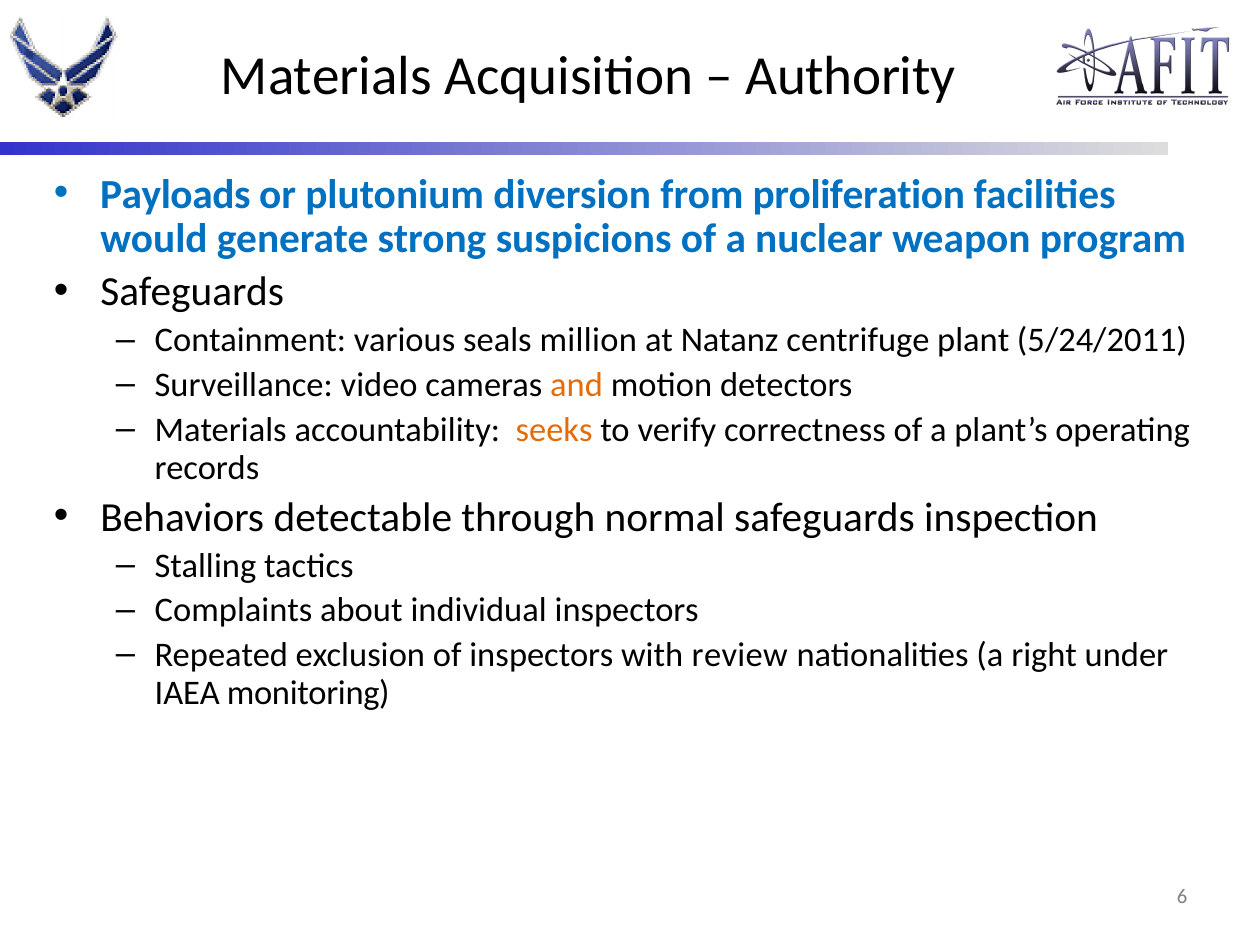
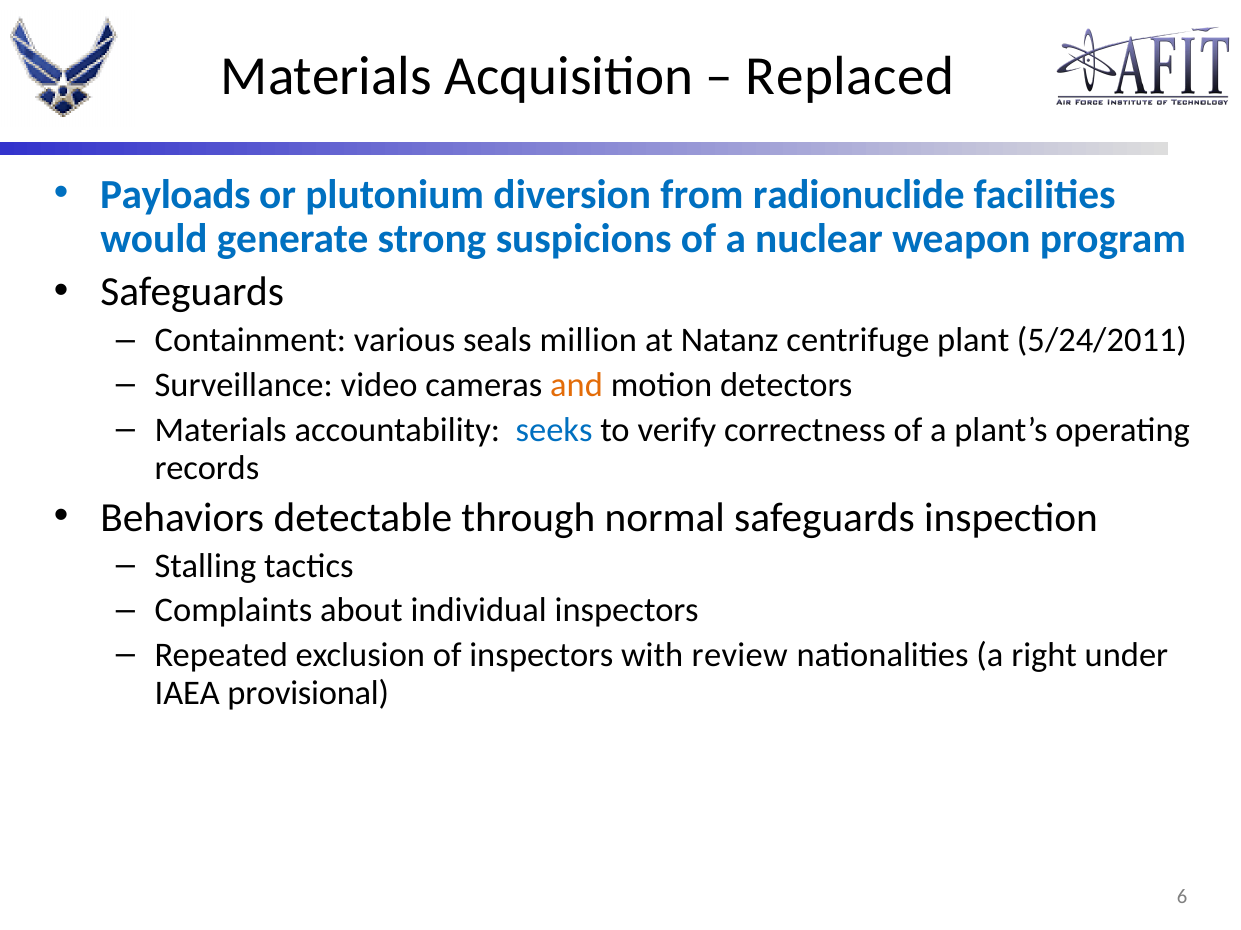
Authority: Authority -> Replaced
proliferation: proliferation -> radionuclide
seeks colour: orange -> blue
monitoring: monitoring -> provisional
